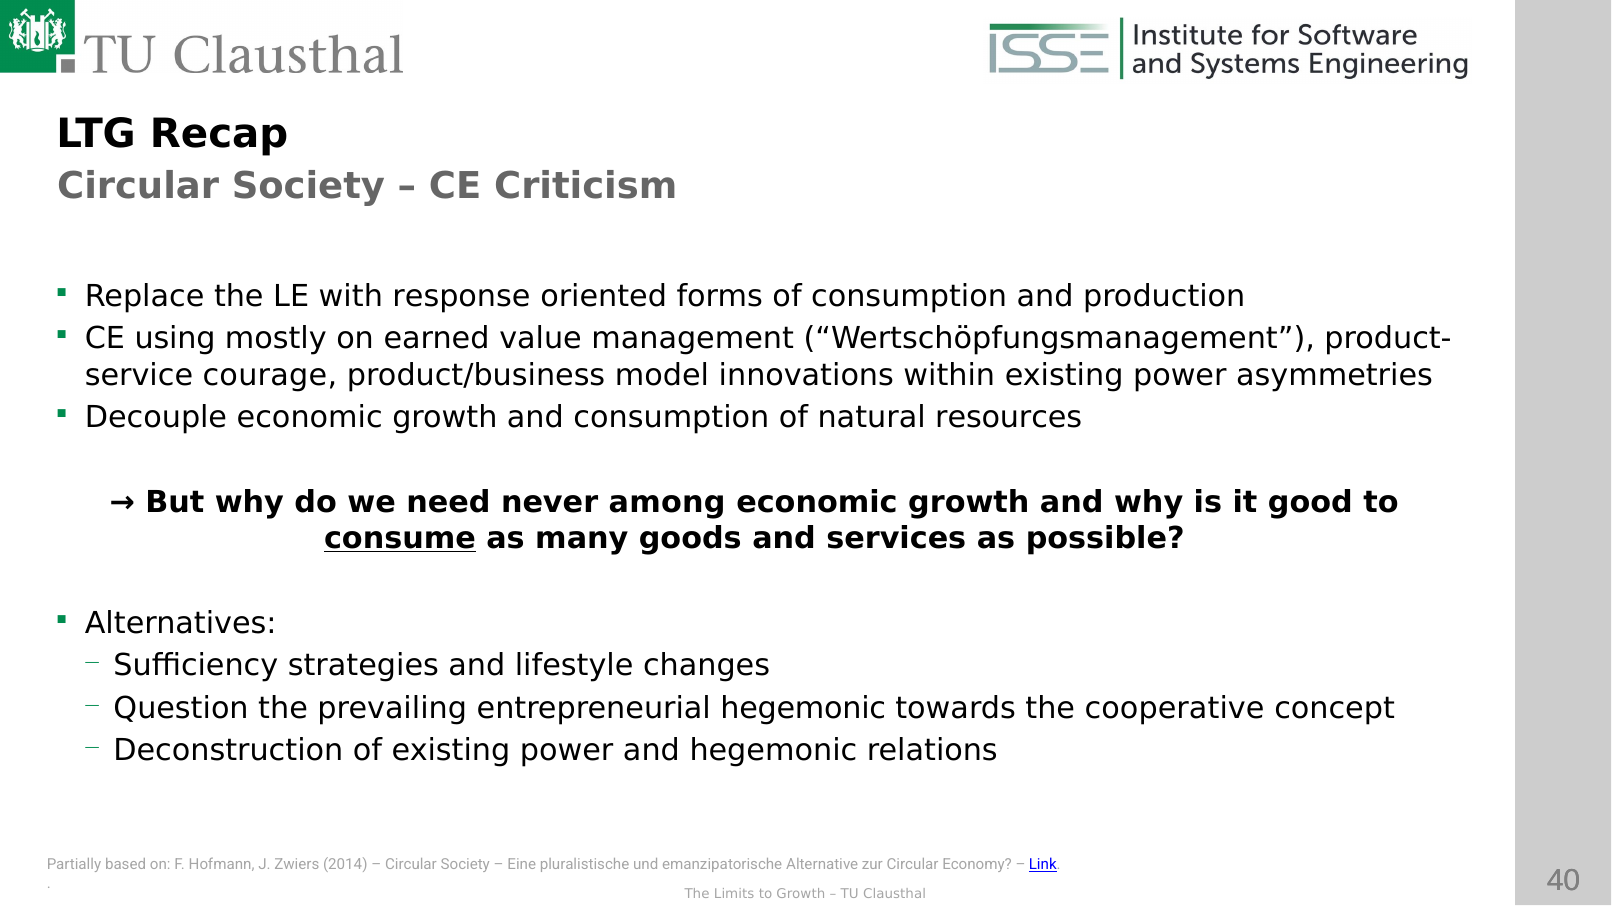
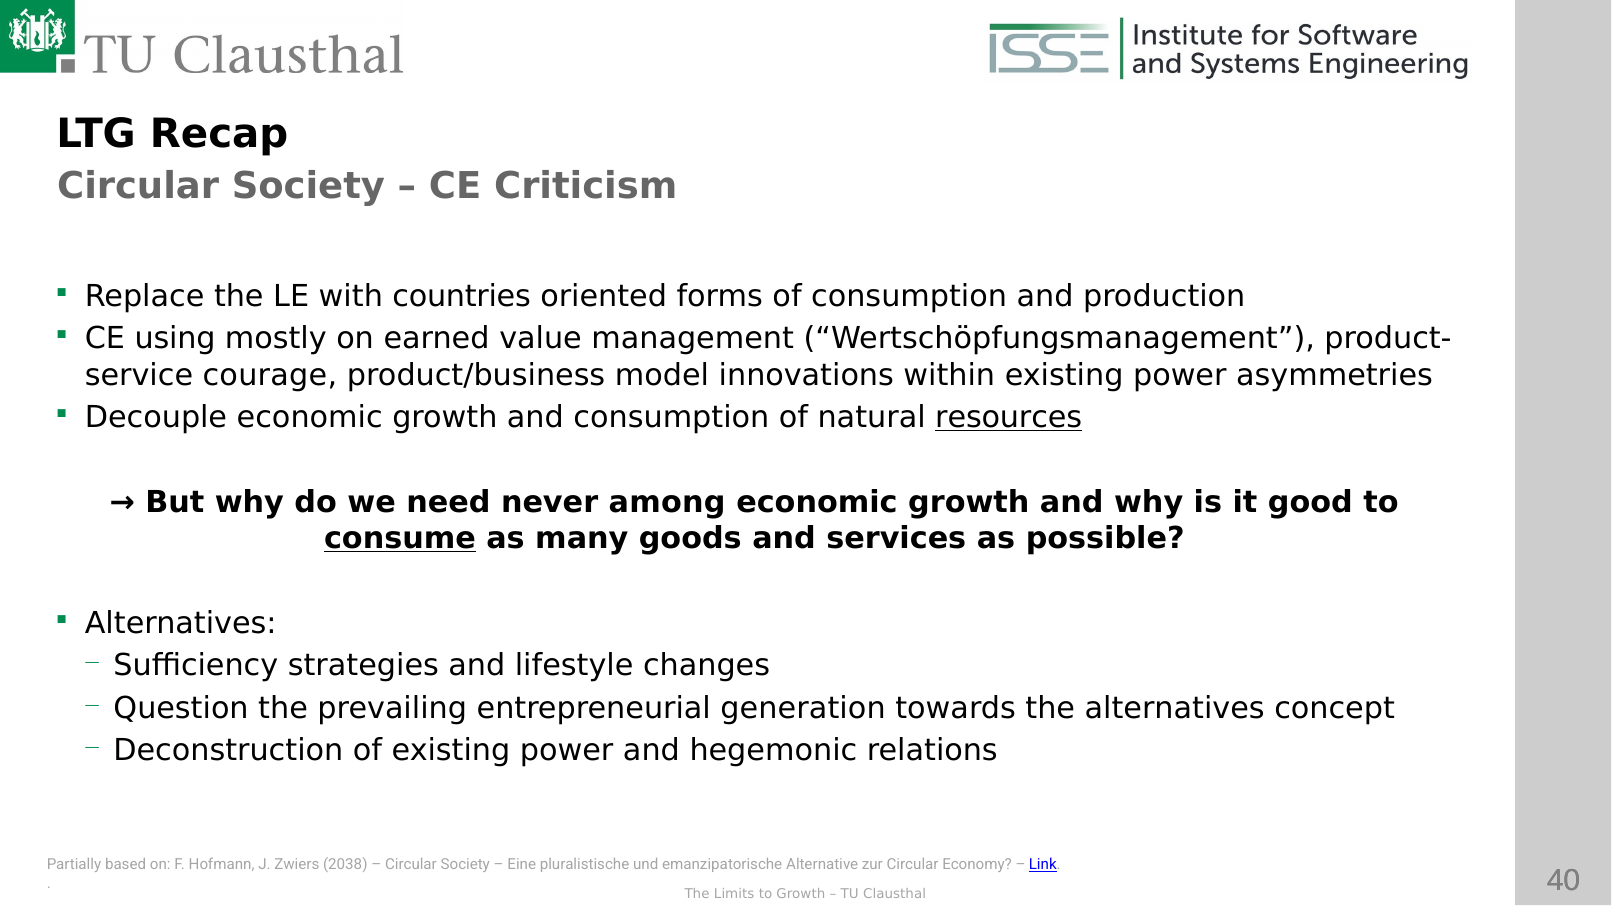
response: response -> countries
resources underline: none -> present
entrepreneurial hegemonic: hegemonic -> generation
the cooperative: cooperative -> alternatives
2014: 2014 -> 2038
